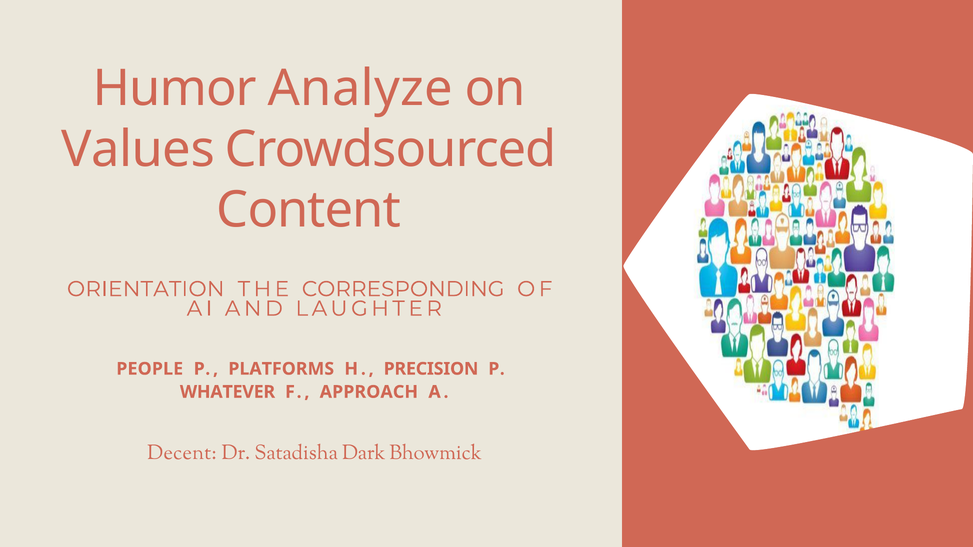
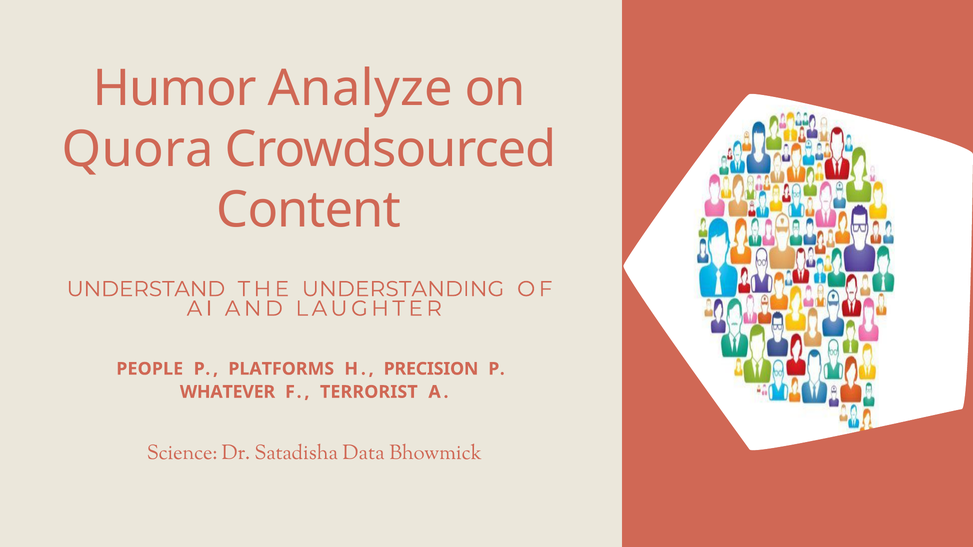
Values: Values -> Quora
ORIENTATION: ORIENTATION -> UNDERSTAND
CORRESPONDING: CORRESPONDING -> UNDERSTANDING
APPROACH: APPROACH -> TERRORIST
Decent: Decent -> Science
Dark: Dark -> Data
